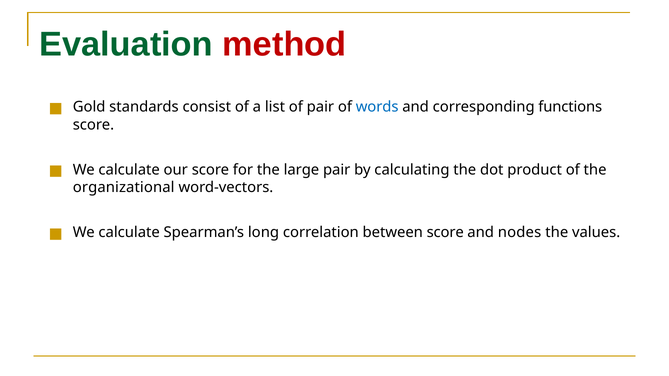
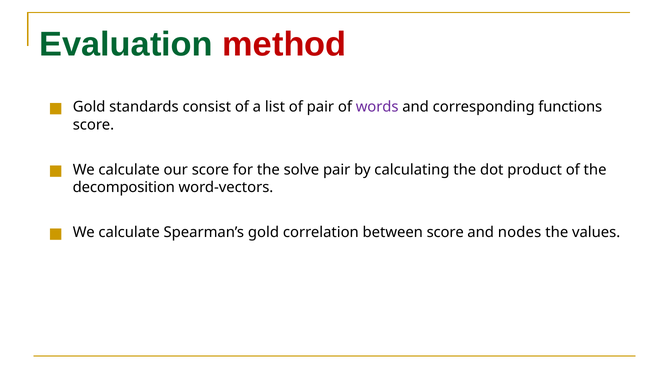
words colour: blue -> purple
large: large -> solve
organizational: organizational -> decomposition
Spearman’s long: long -> gold
